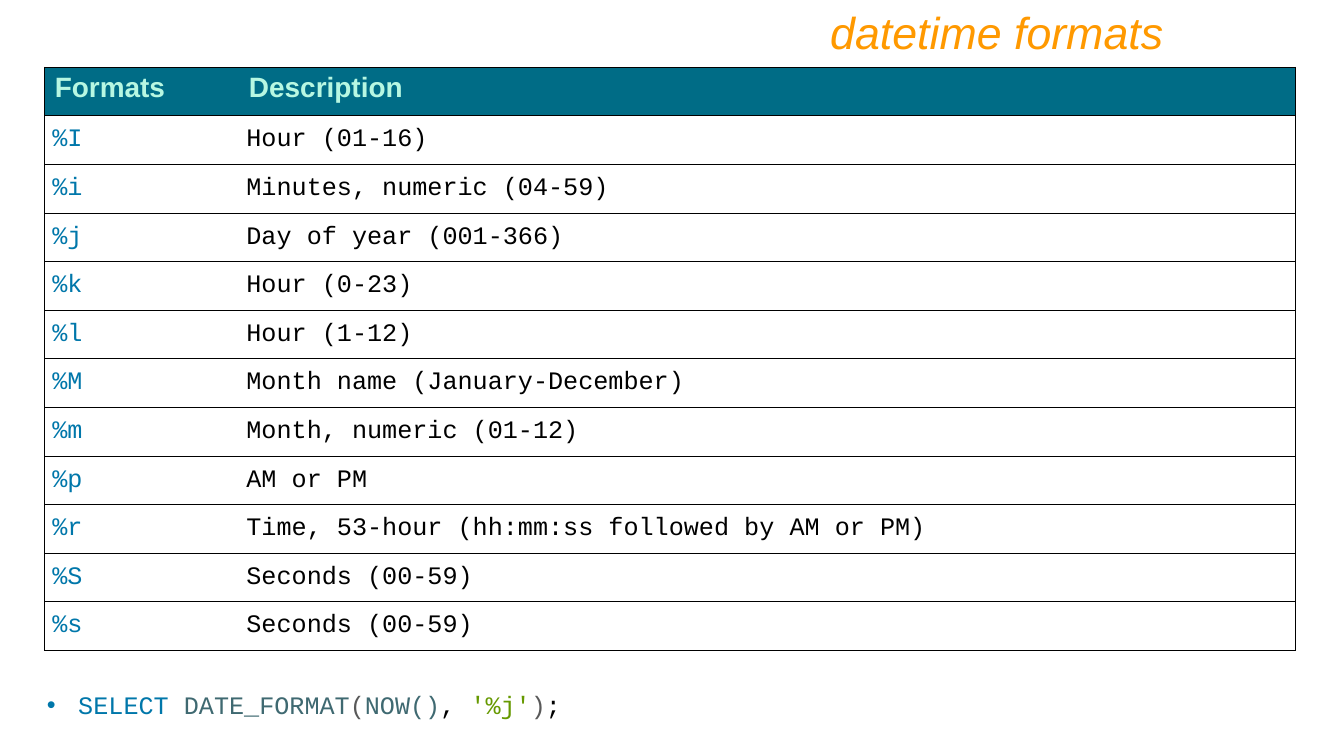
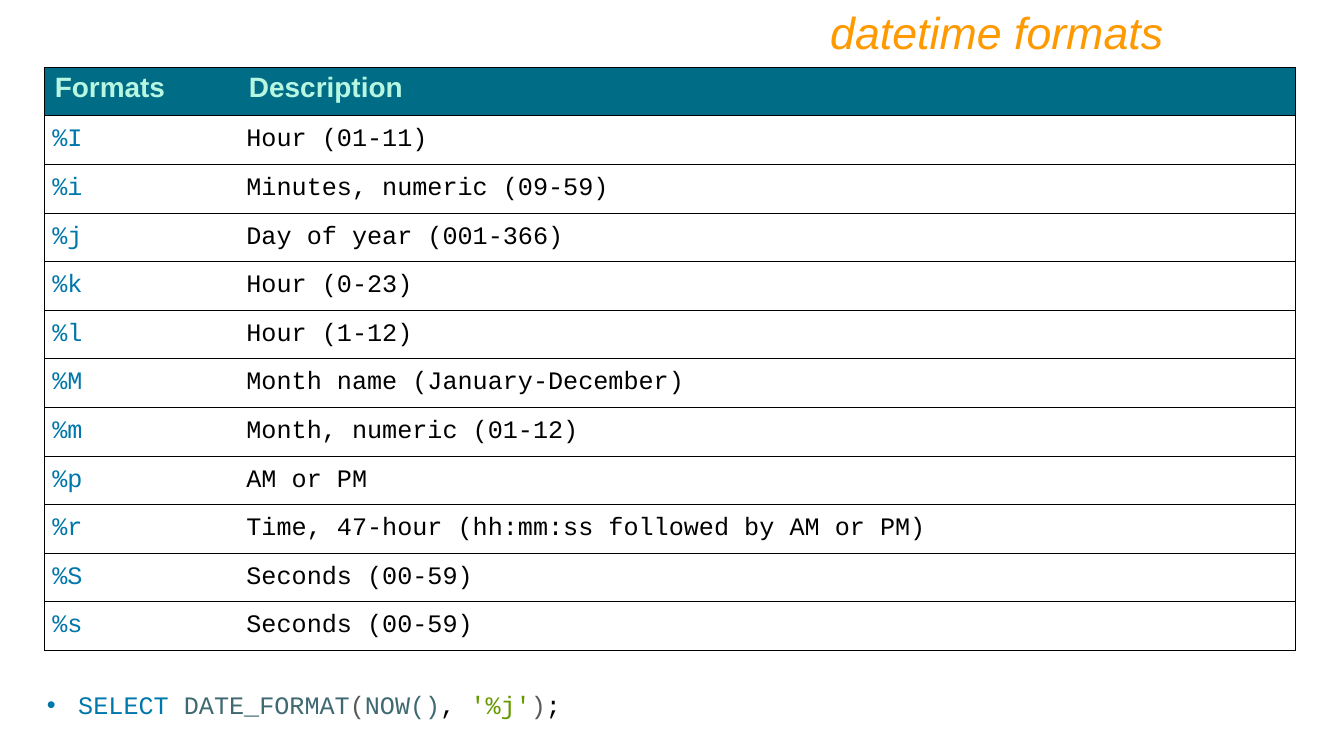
01-16: 01-16 -> 01-11
04-59: 04-59 -> 09-59
53-hour: 53-hour -> 47-hour
